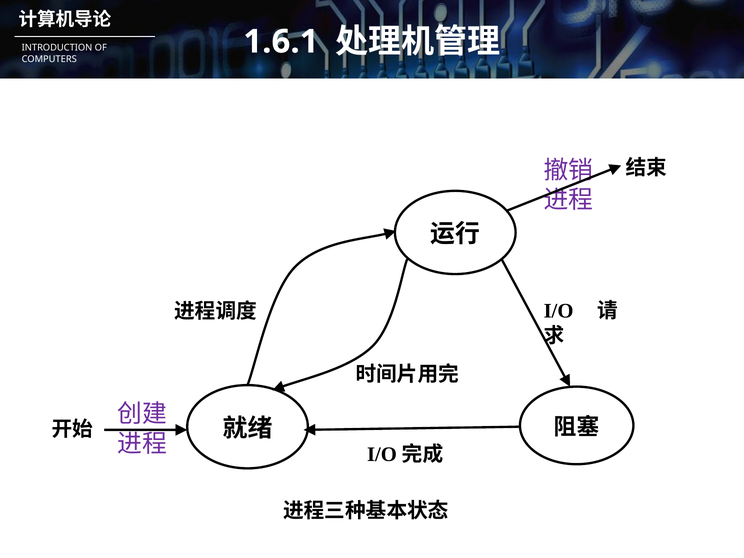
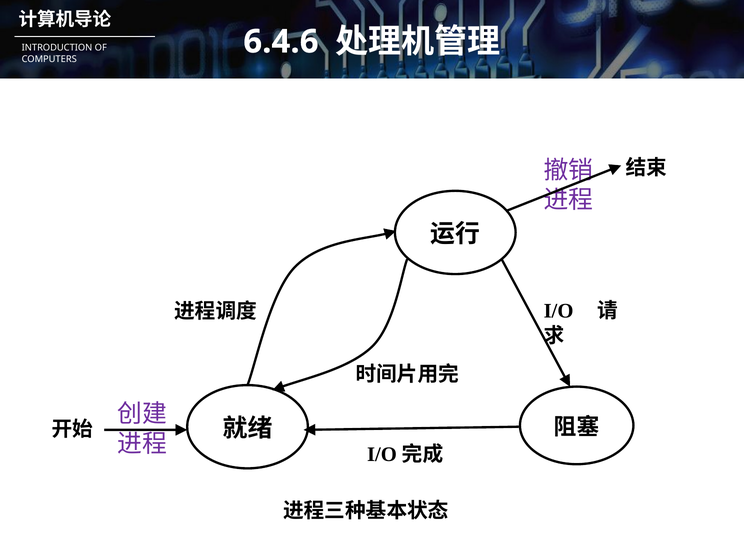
1.6.1: 1.6.1 -> 6.4.6
